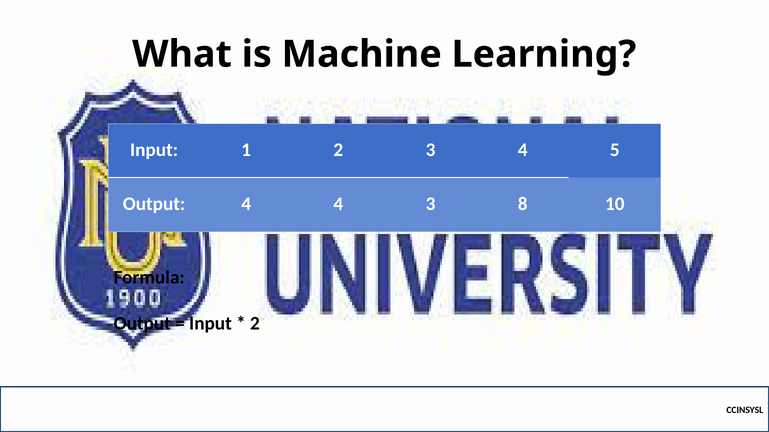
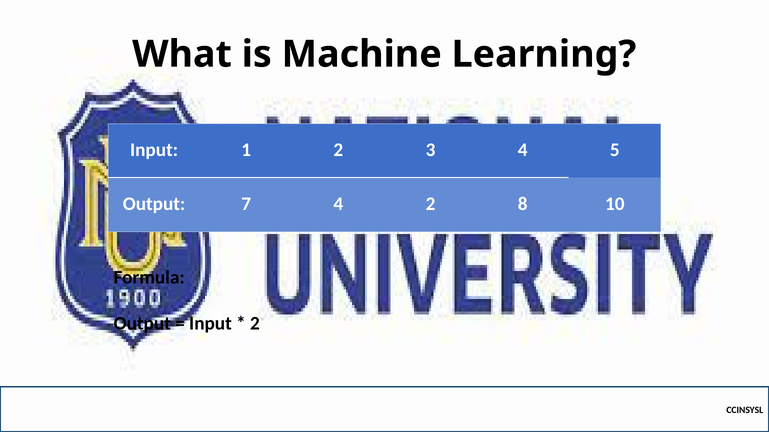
Output 4: 4 -> 7
4 3: 3 -> 2
